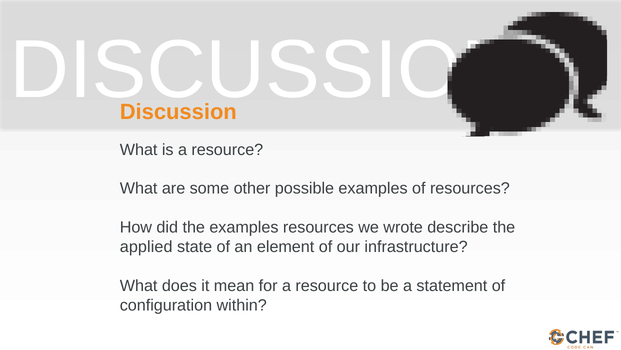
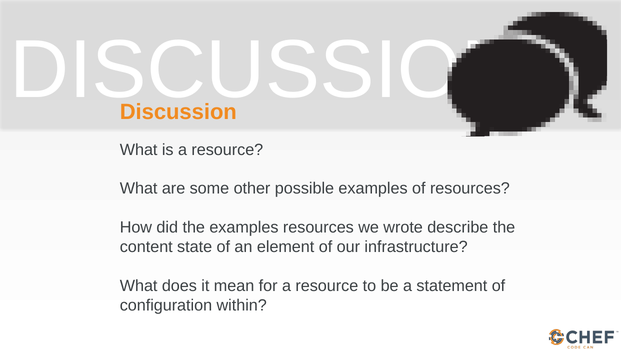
applied: applied -> content
